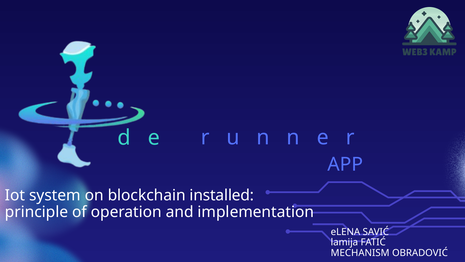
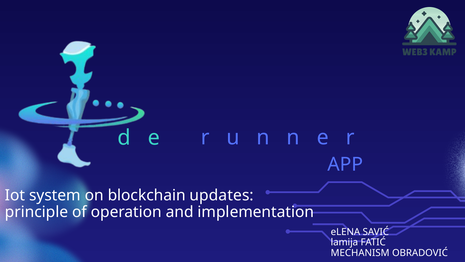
installed: installed -> updates
